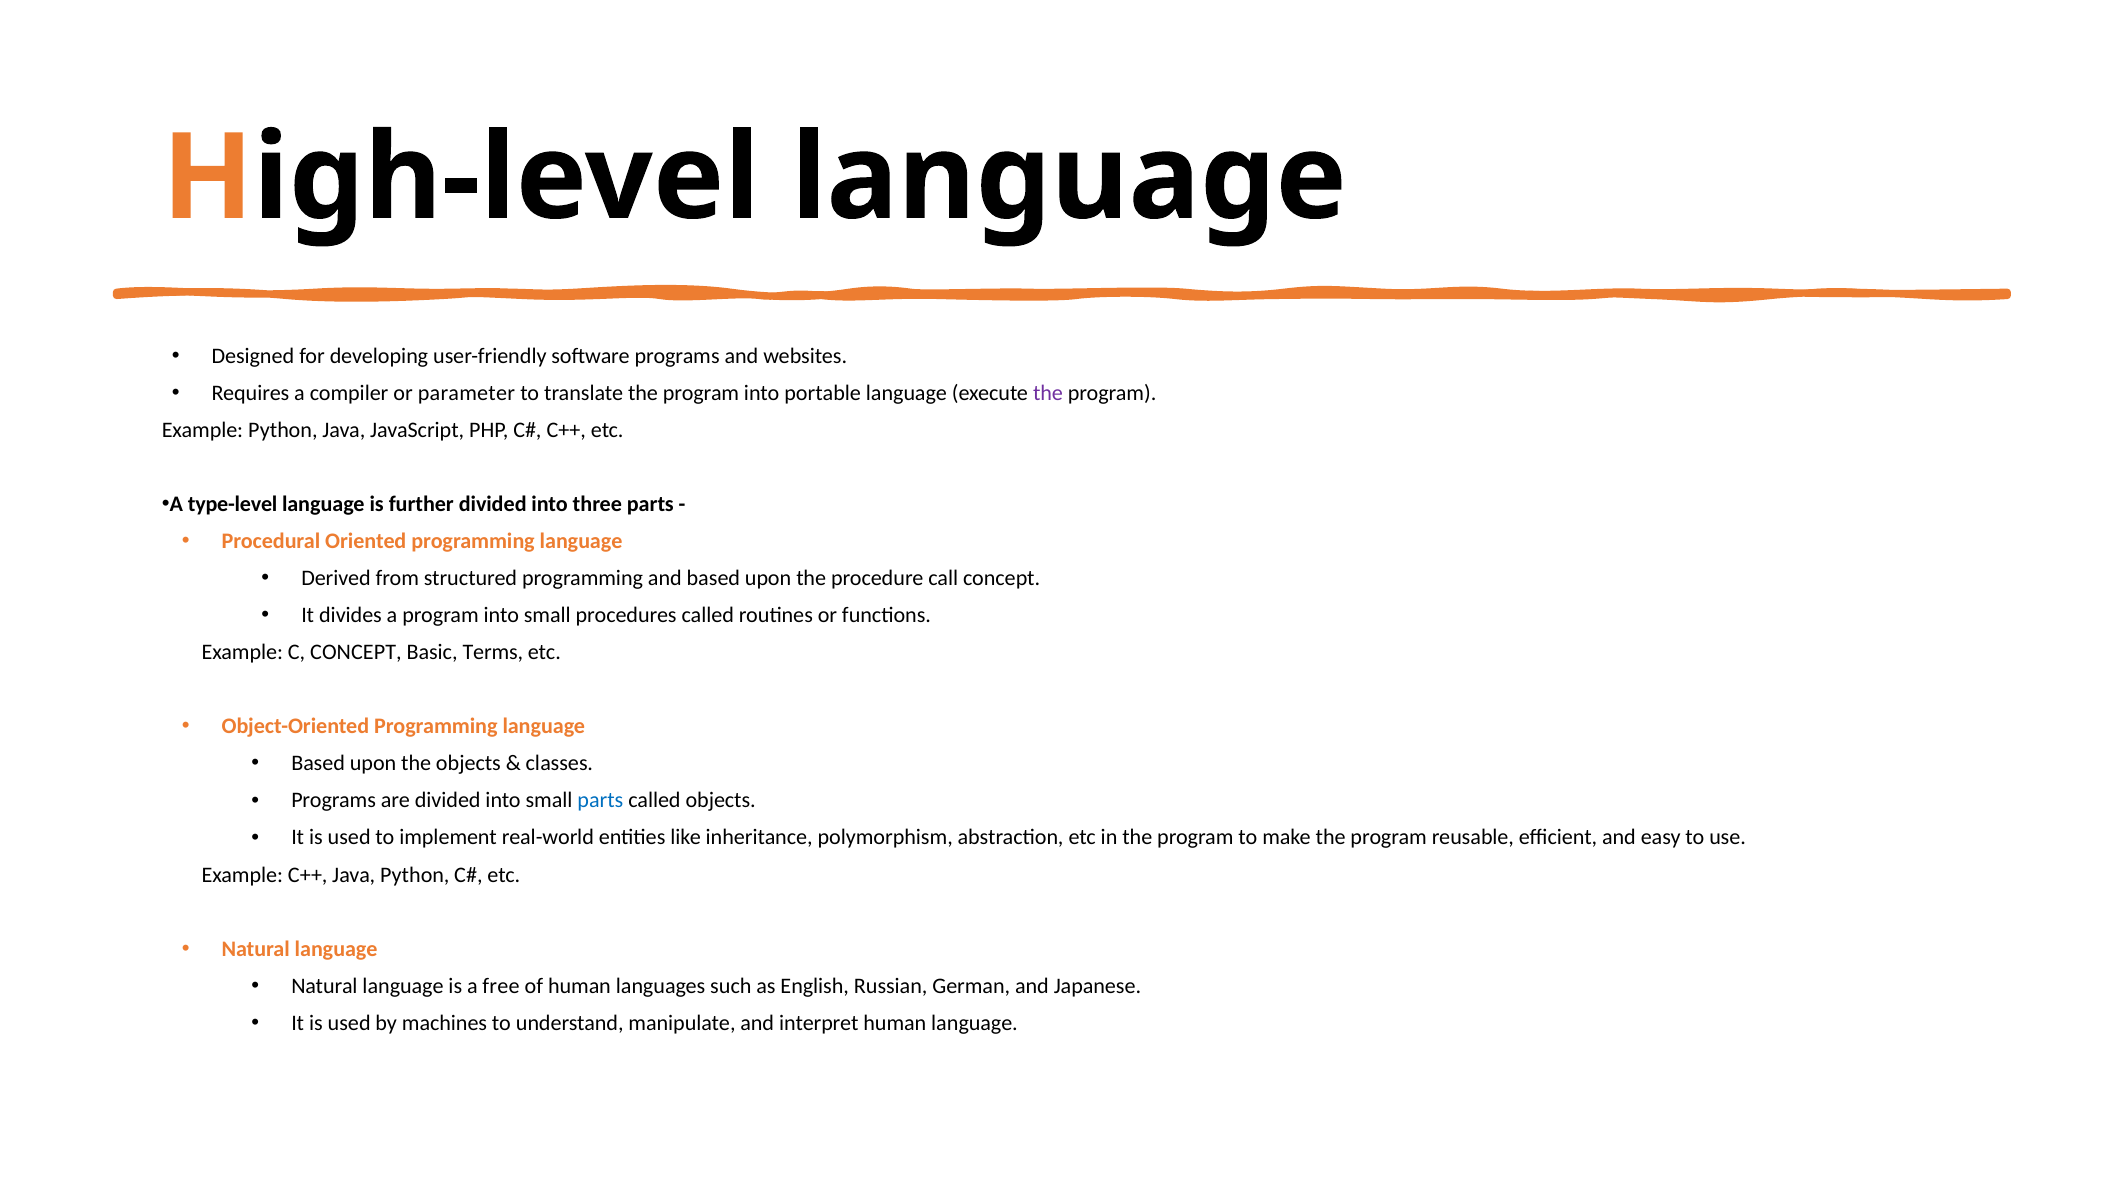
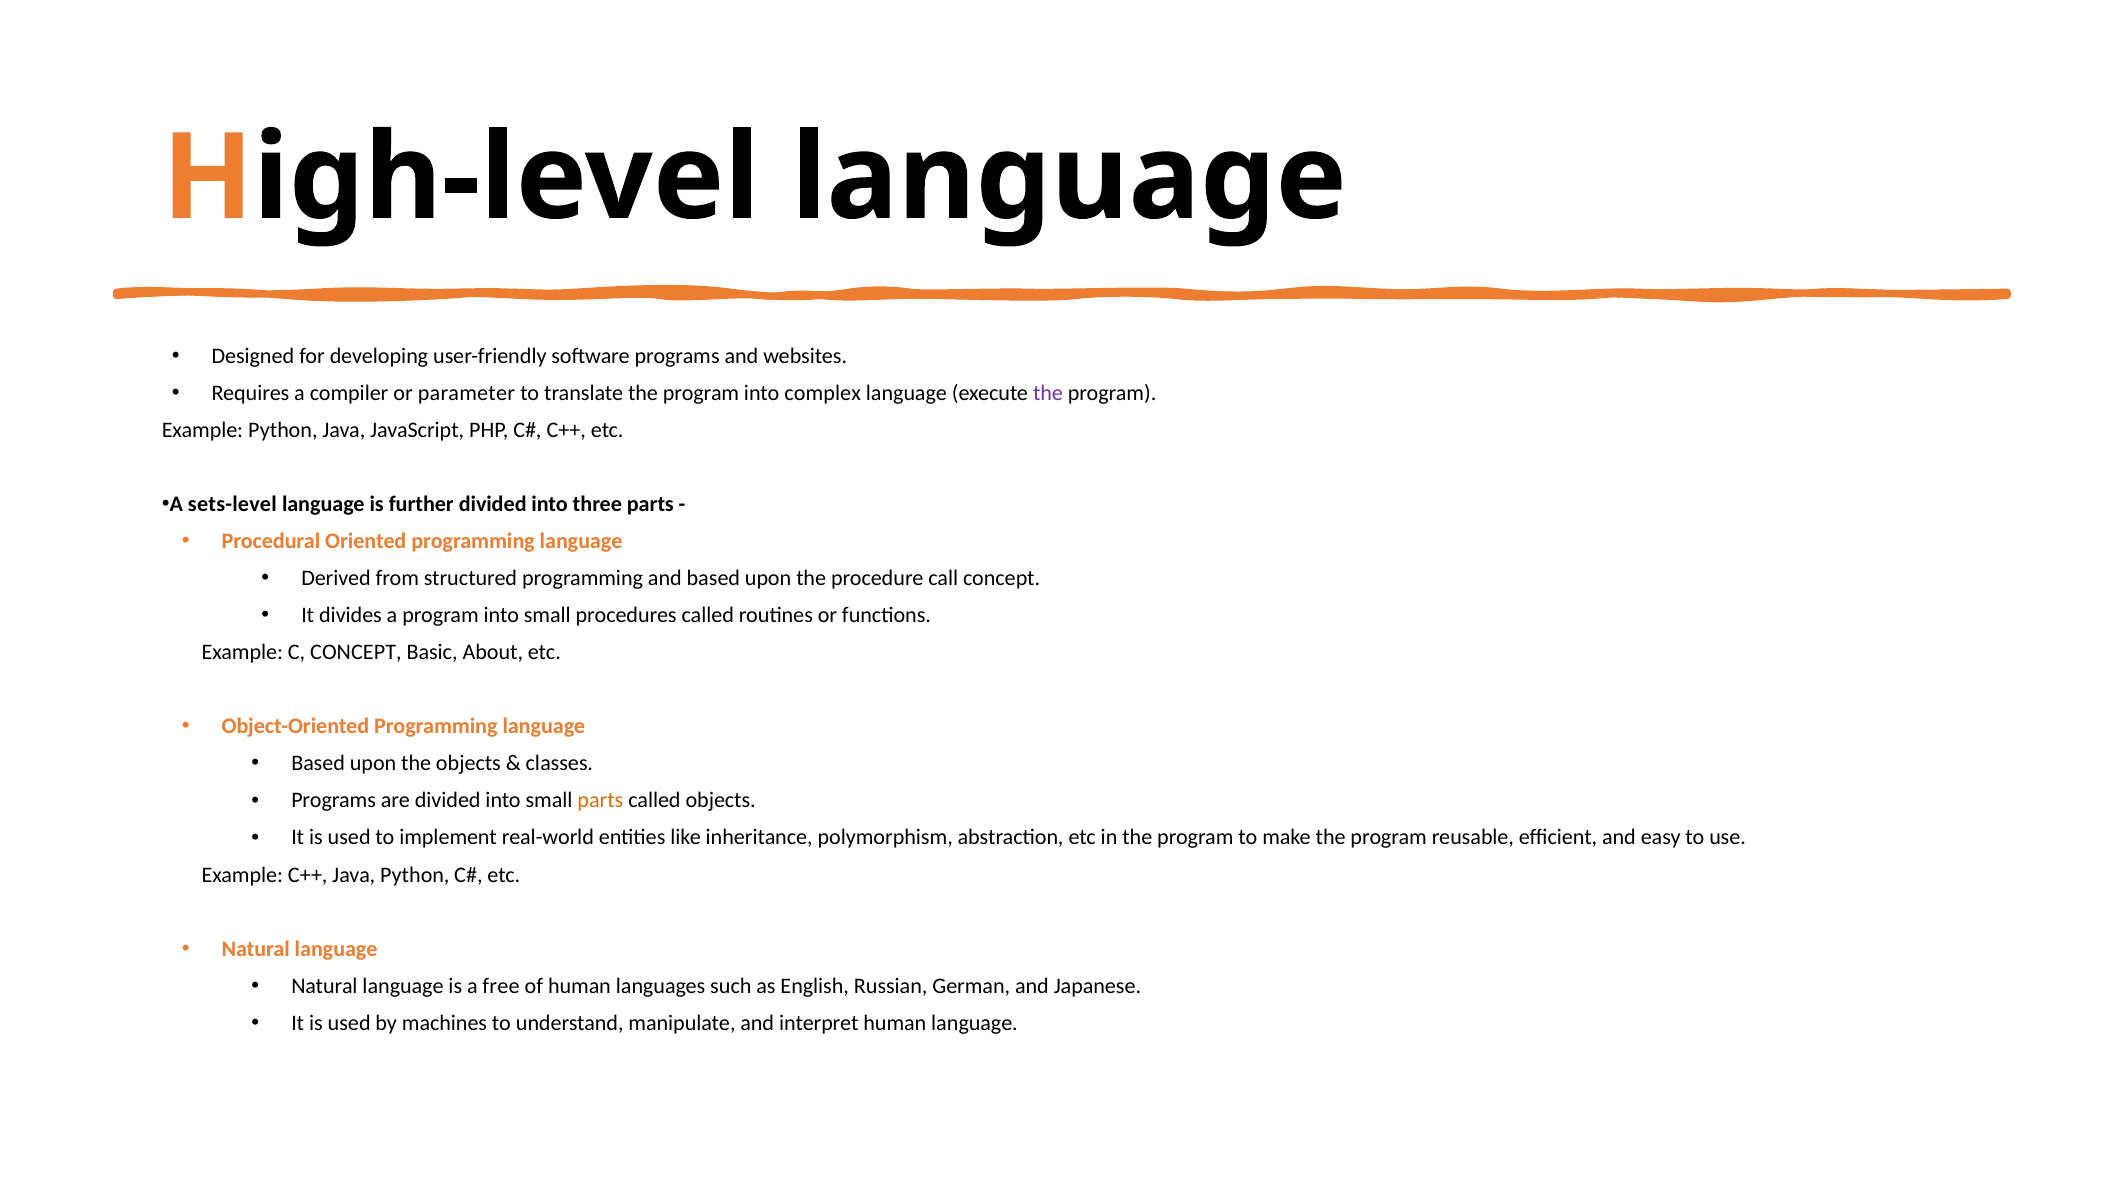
portable: portable -> complex
type-level: type-level -> sets-level
Terms: Terms -> About
parts at (600, 800) colour: blue -> orange
